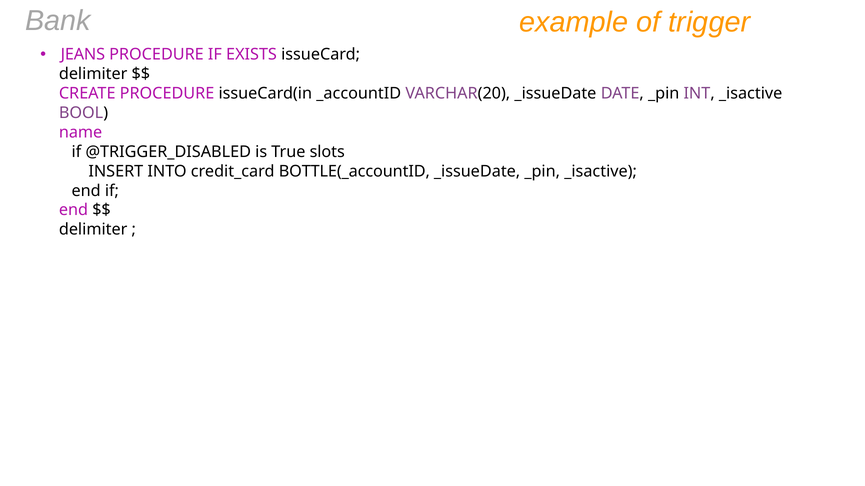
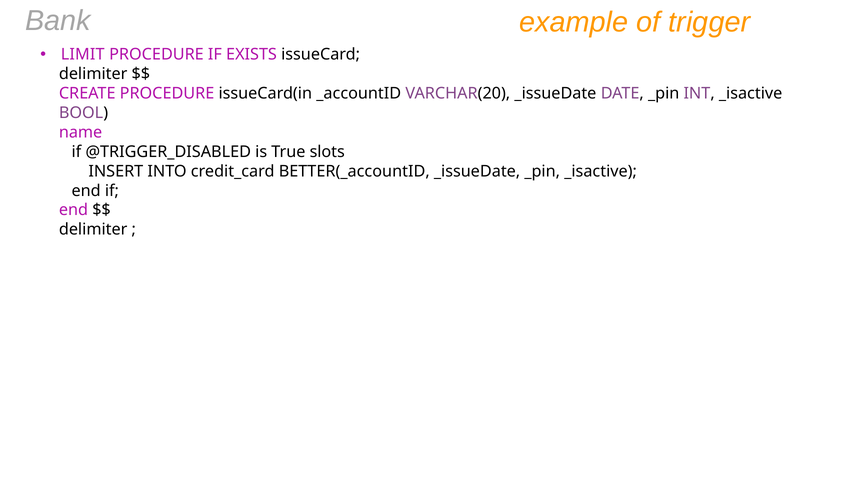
JEANS: JEANS -> LIMIT
BOTTLE(_accountID: BOTTLE(_accountID -> BETTER(_accountID
